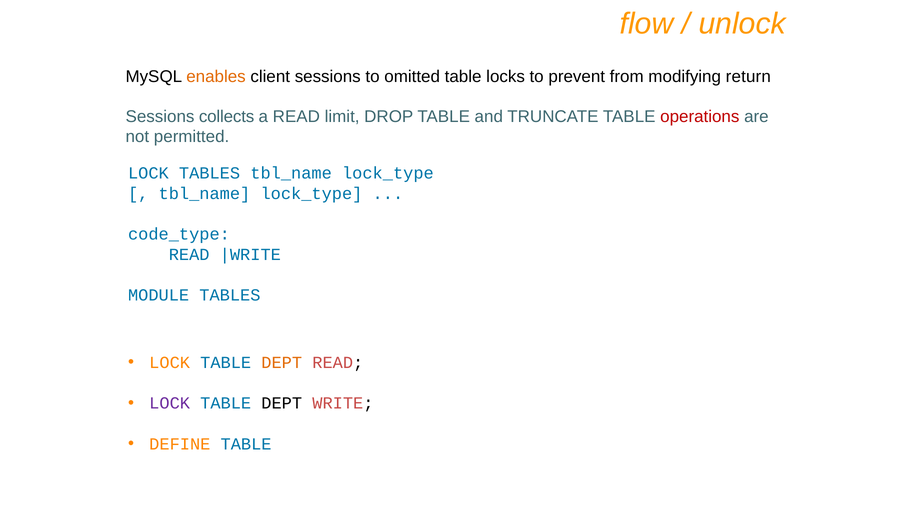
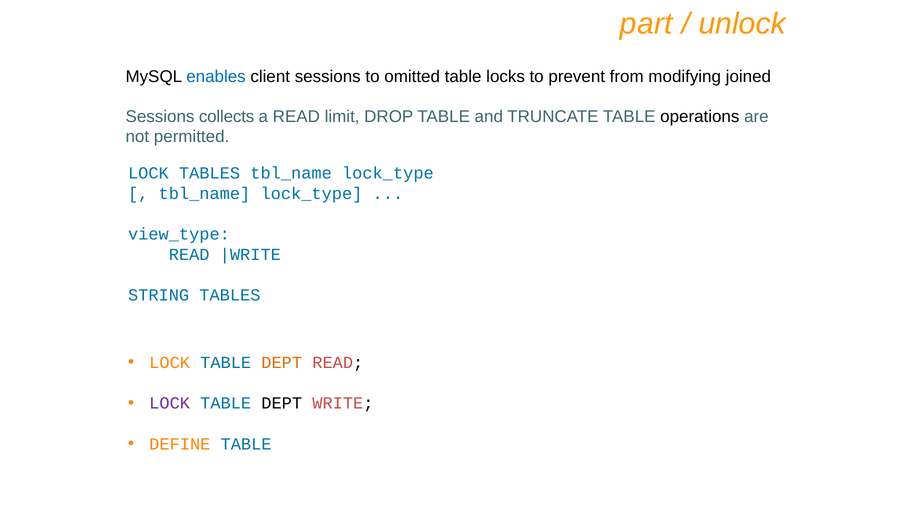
flow: flow -> part
enables colour: orange -> blue
return: return -> joined
operations colour: red -> black
code_type: code_type -> view_type
MODULE: MODULE -> STRING
